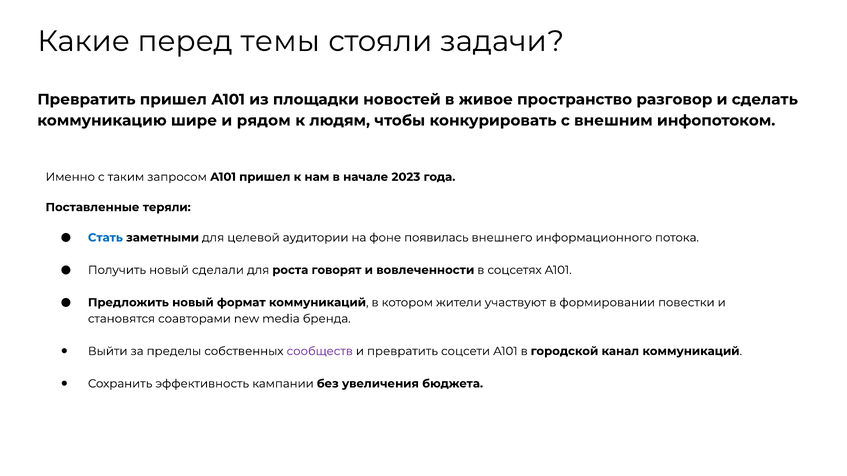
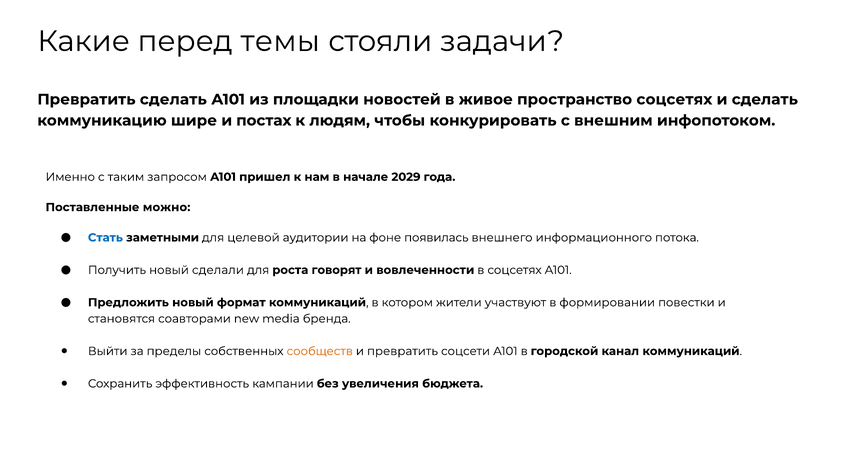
Превратить пришел: пришел -> сделать
пространство разговор: разговор -> соцсетях
рядом: рядом -> постах
2023: 2023 -> 2029
теряли: теряли -> можно
сообществ colour: purple -> orange
